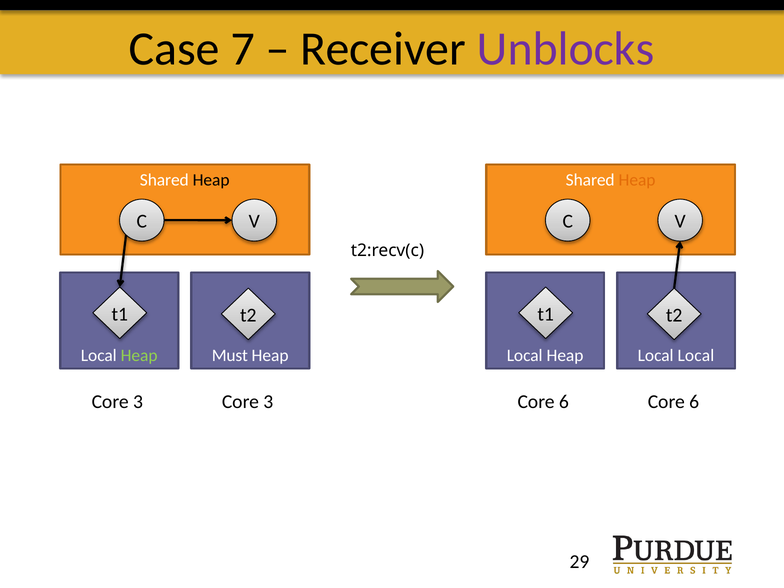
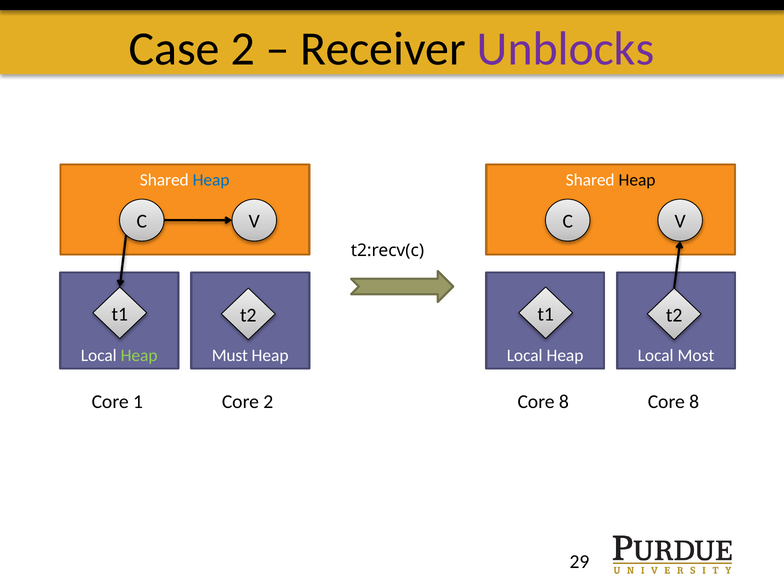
Case 7: 7 -> 2
Heap at (211, 180) colour: black -> blue
Heap at (637, 180) colour: orange -> black
Local Local: Local -> Most
3 at (138, 402): 3 -> 1
3 at (268, 402): 3 -> 2
6 at (564, 402): 6 -> 8
6 at (694, 402): 6 -> 8
